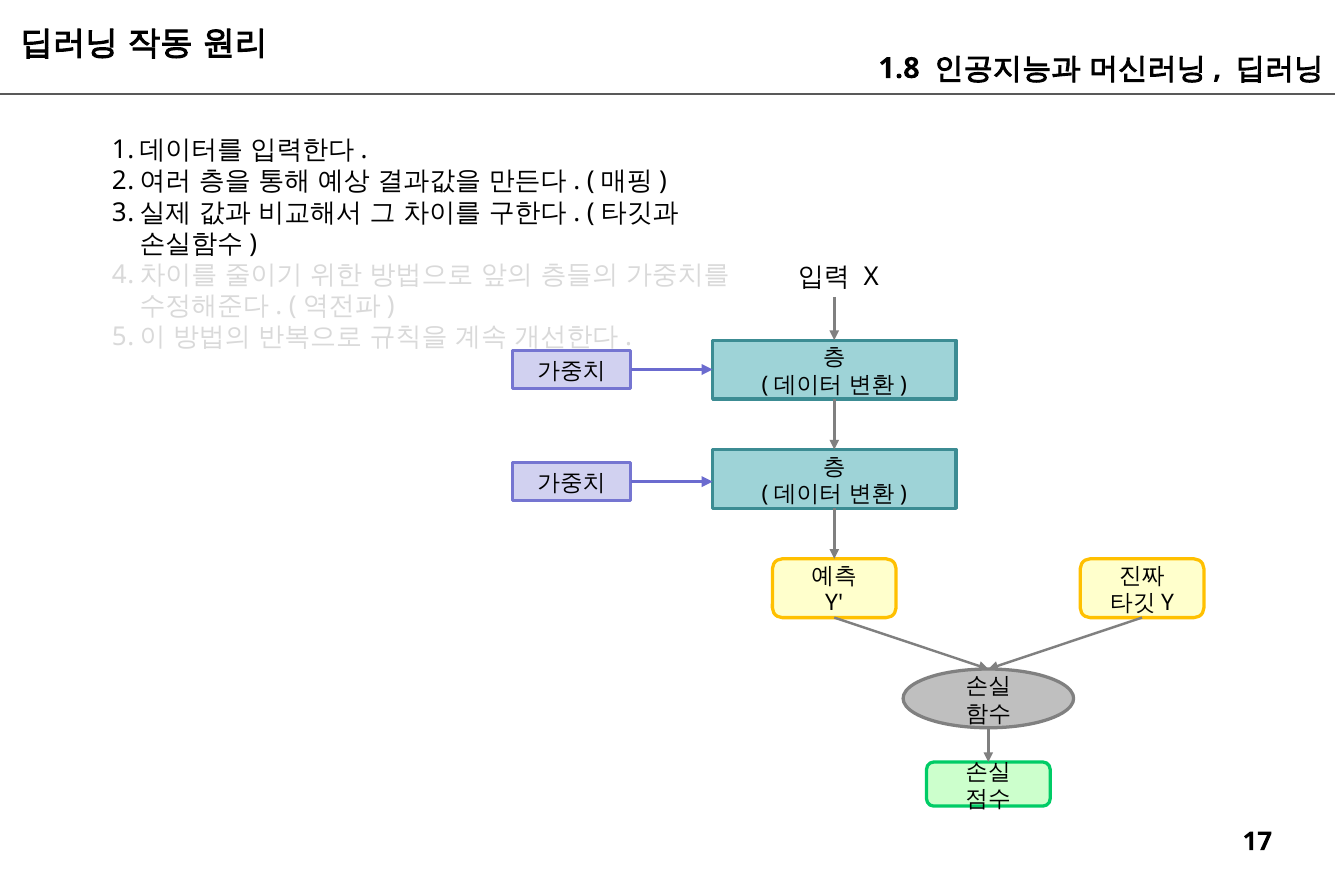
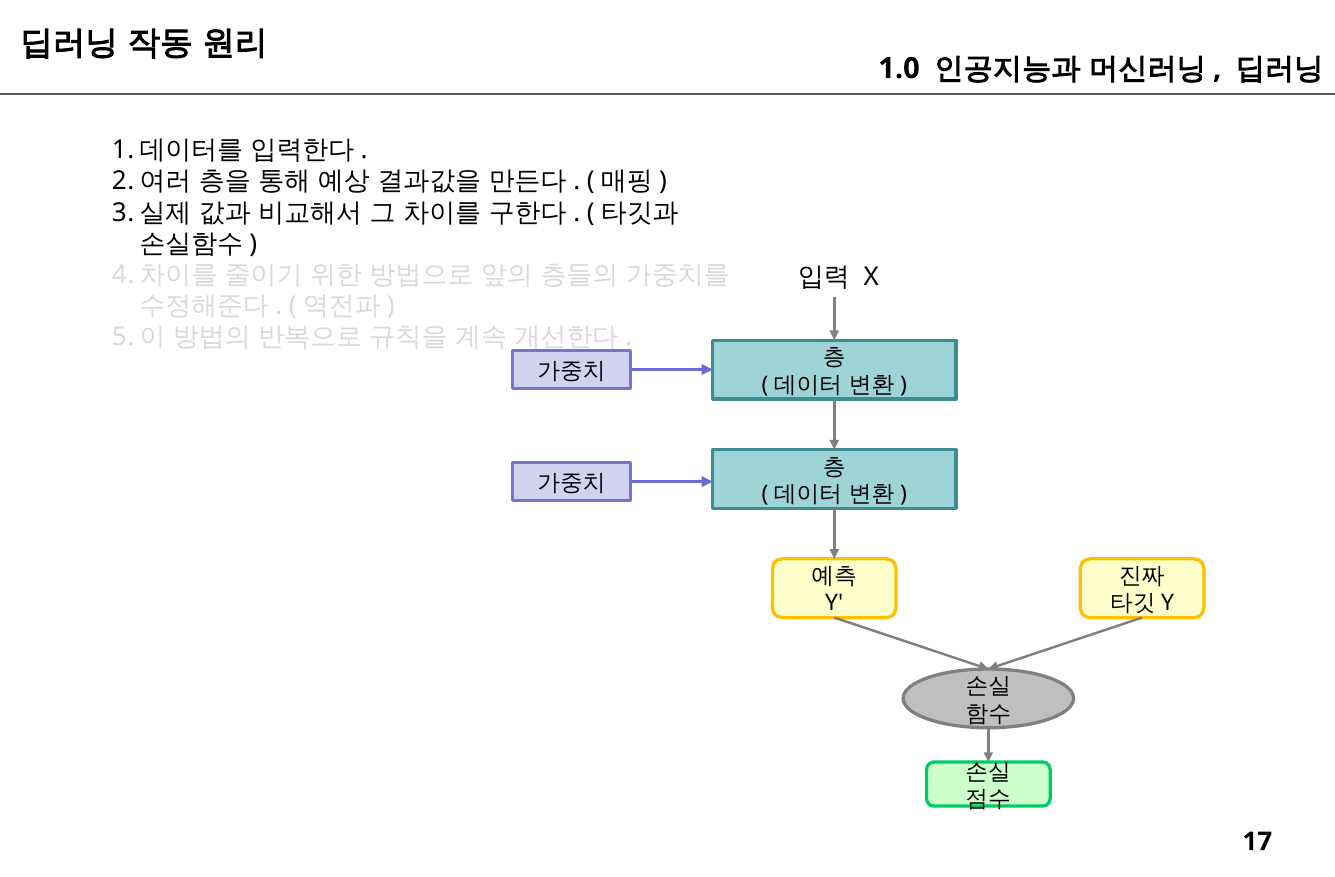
1.8: 1.8 -> 1.0
